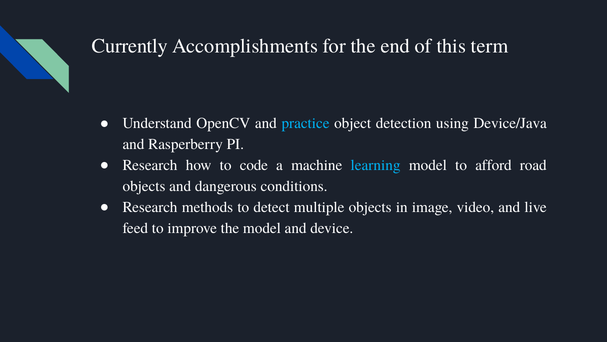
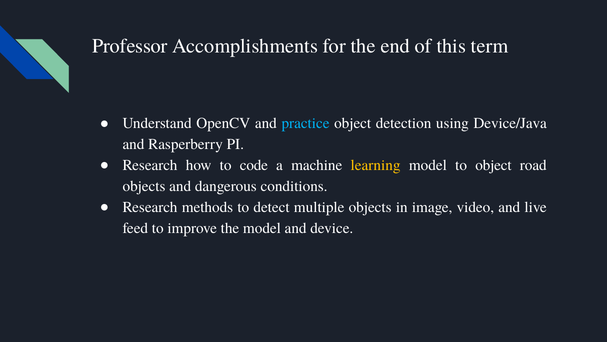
Currently: Currently -> Professor
learning colour: light blue -> yellow
to afford: afford -> object
